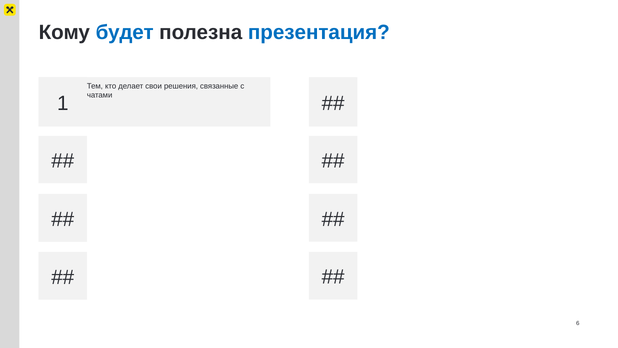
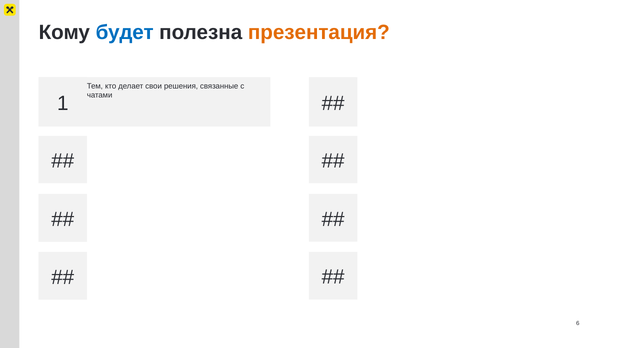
презентация colour: blue -> orange
